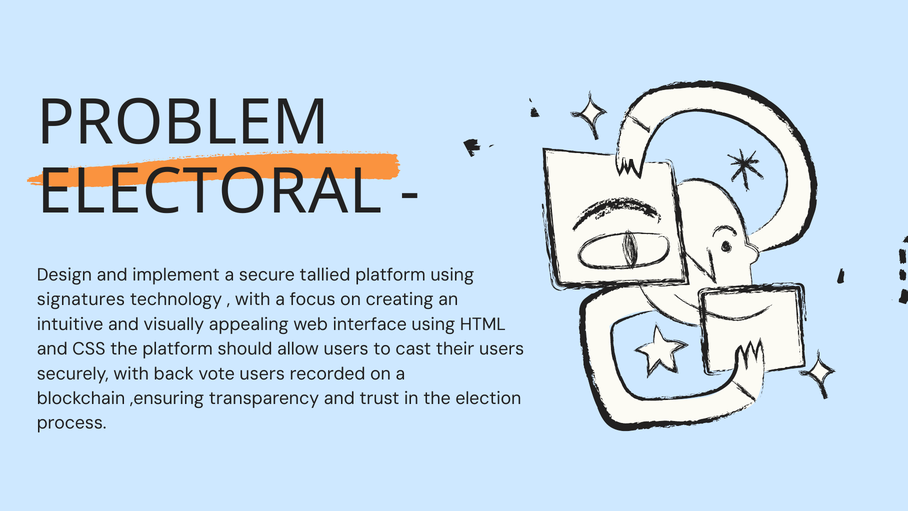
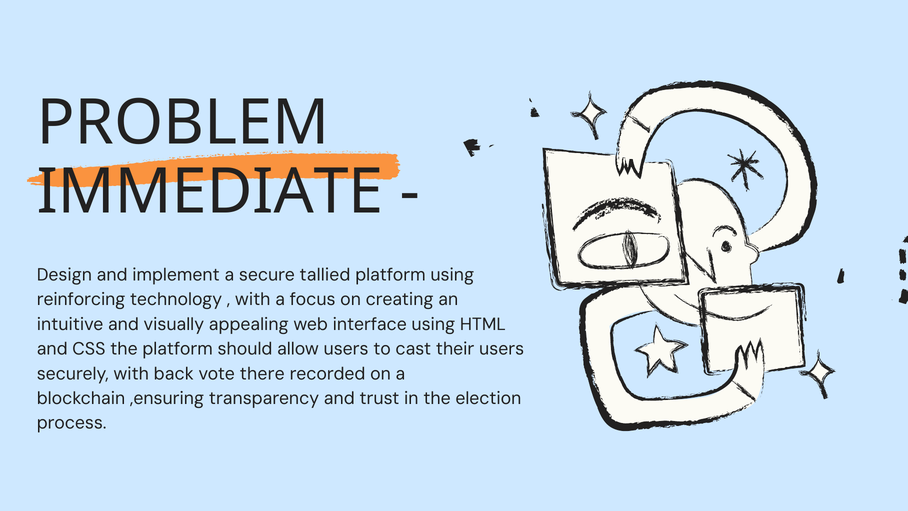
ELECTORAL: ELECTORAL -> IMMEDIATE
signatures: signatures -> reinforcing
vote users: users -> there
